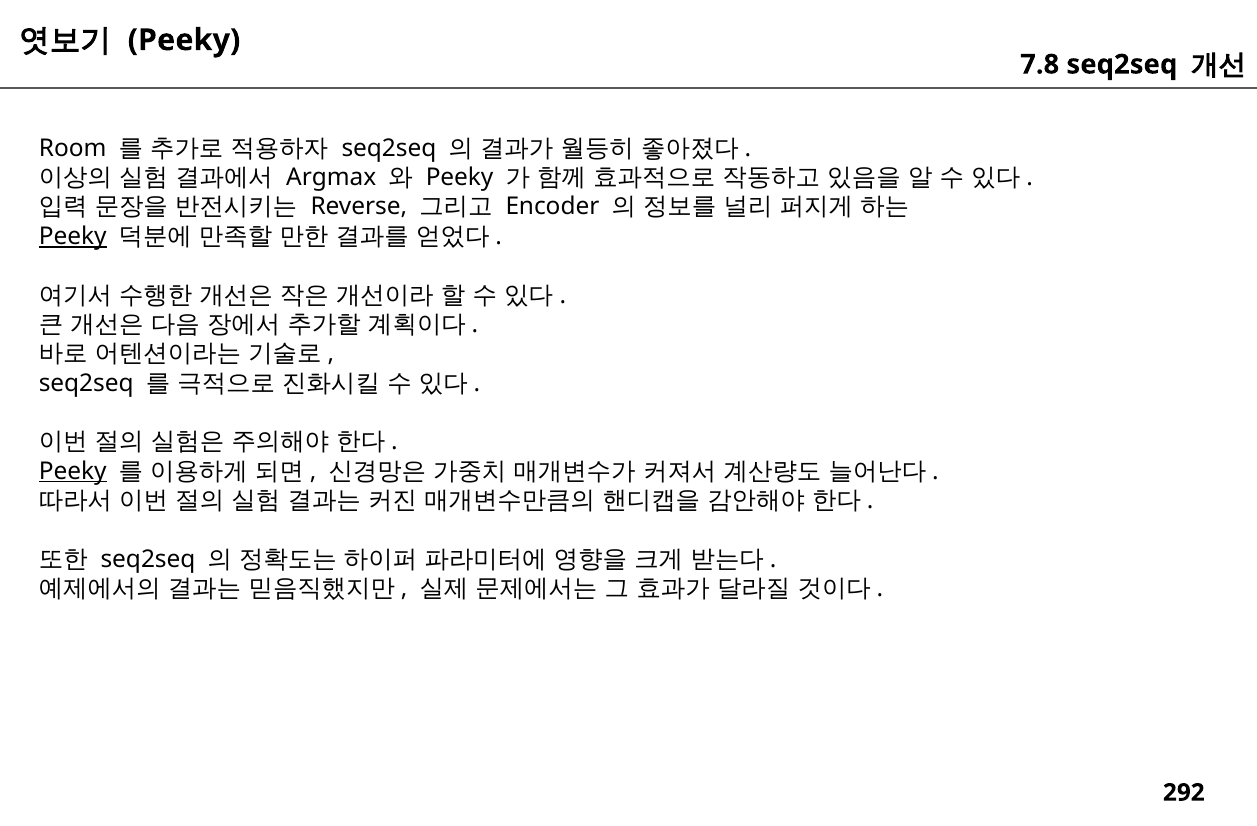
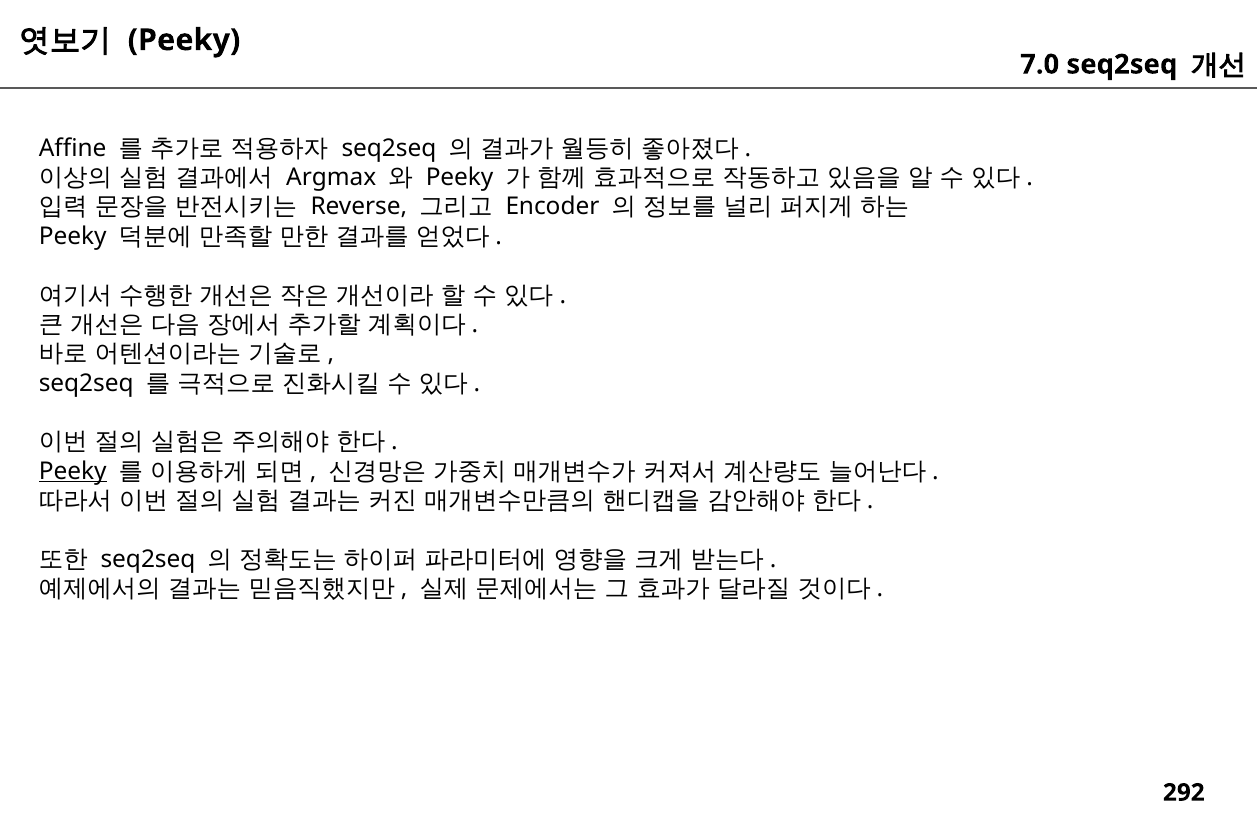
7.8: 7.8 -> 7.0
Room: Room -> Affine
Peeky at (73, 236) underline: present -> none
